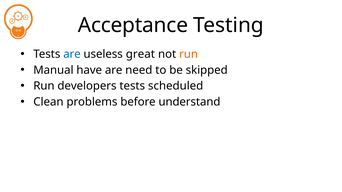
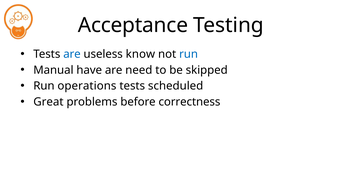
great: great -> know
run at (189, 54) colour: orange -> blue
developers: developers -> operations
Clean: Clean -> Great
understand: understand -> correctness
